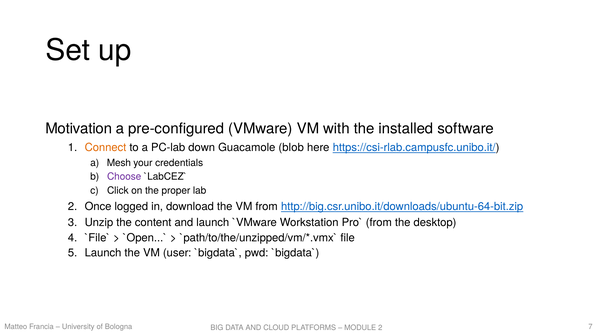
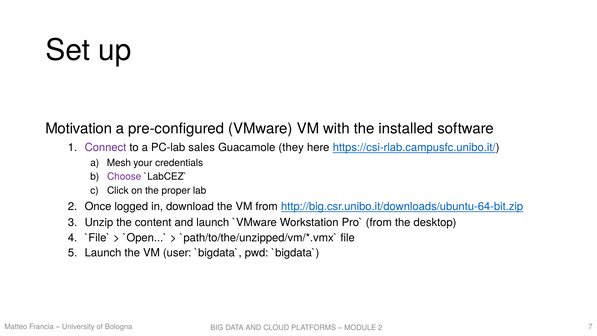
Connect colour: orange -> purple
down: down -> sales
blob: blob -> they
